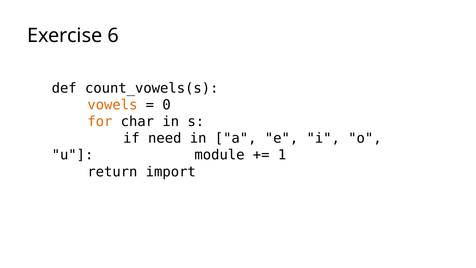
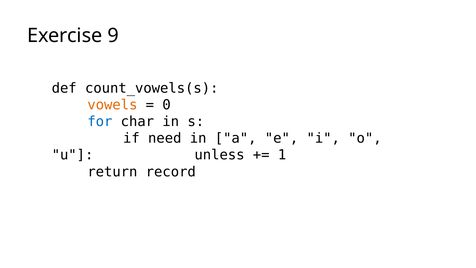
6: 6 -> 9
for colour: orange -> blue
module: module -> unless
import: import -> record
